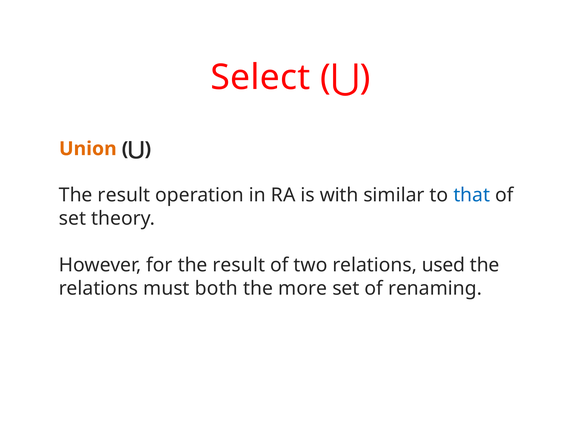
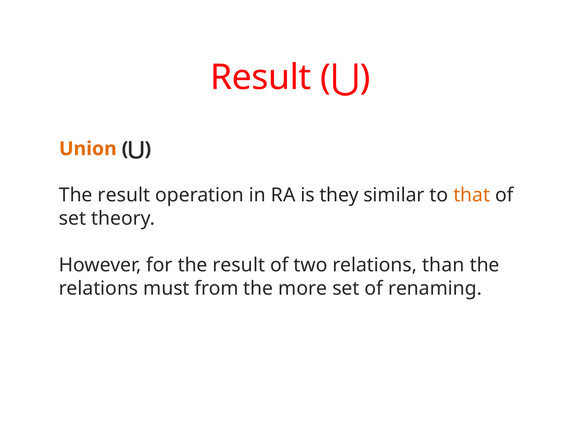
Select at (260, 78): Select -> Result
with: with -> they
that colour: blue -> orange
used: used -> than
both: both -> from
